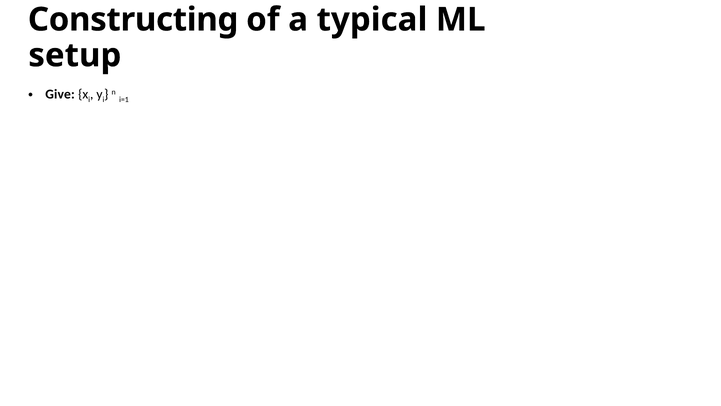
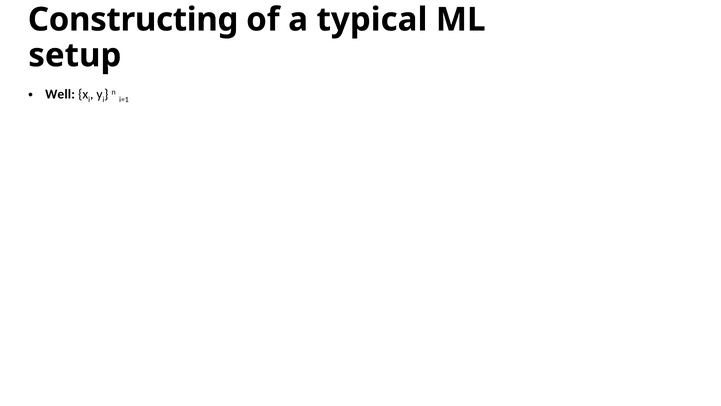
Give: Give -> Well
